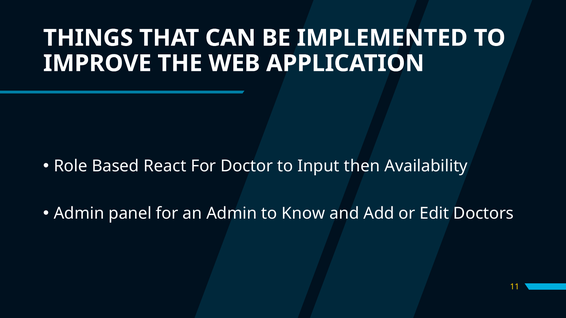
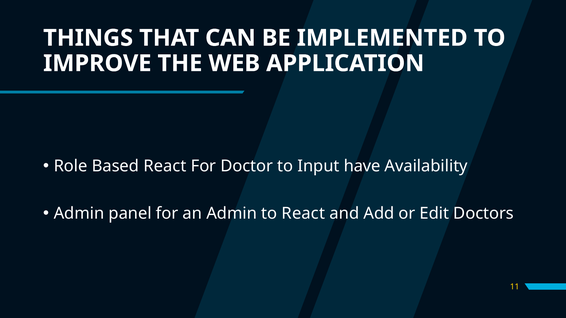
then: then -> have
to Know: Know -> React
